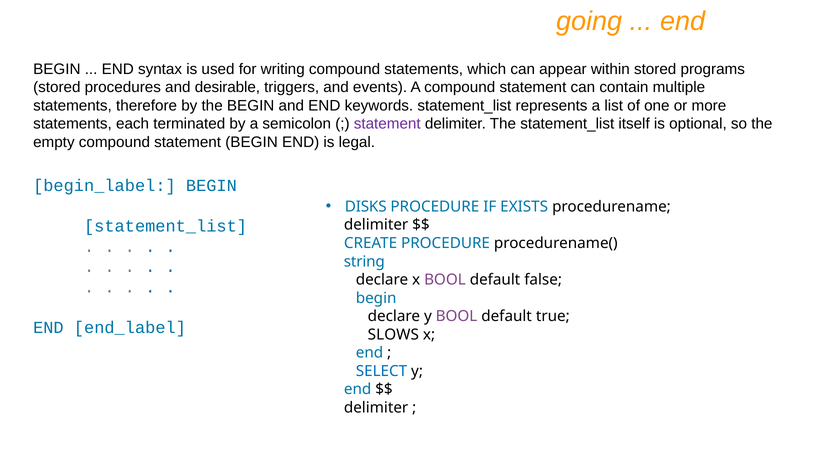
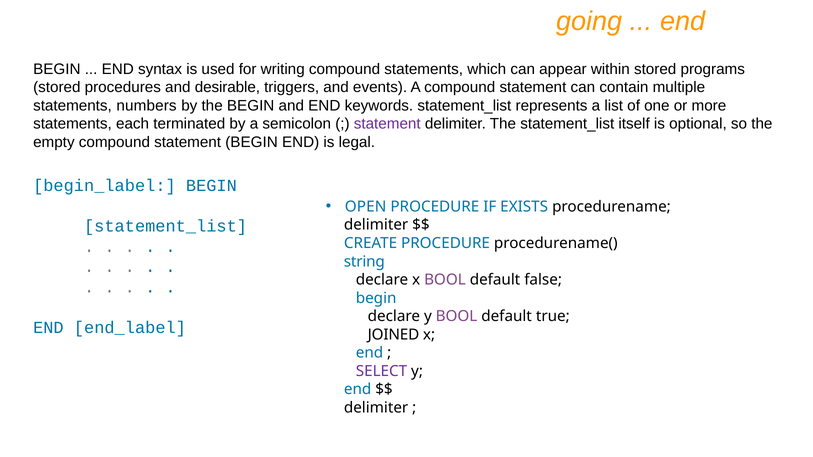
therefore: therefore -> numbers
DISKS: DISKS -> OPEN
SLOWS: SLOWS -> JOINED
SELECT colour: blue -> purple
